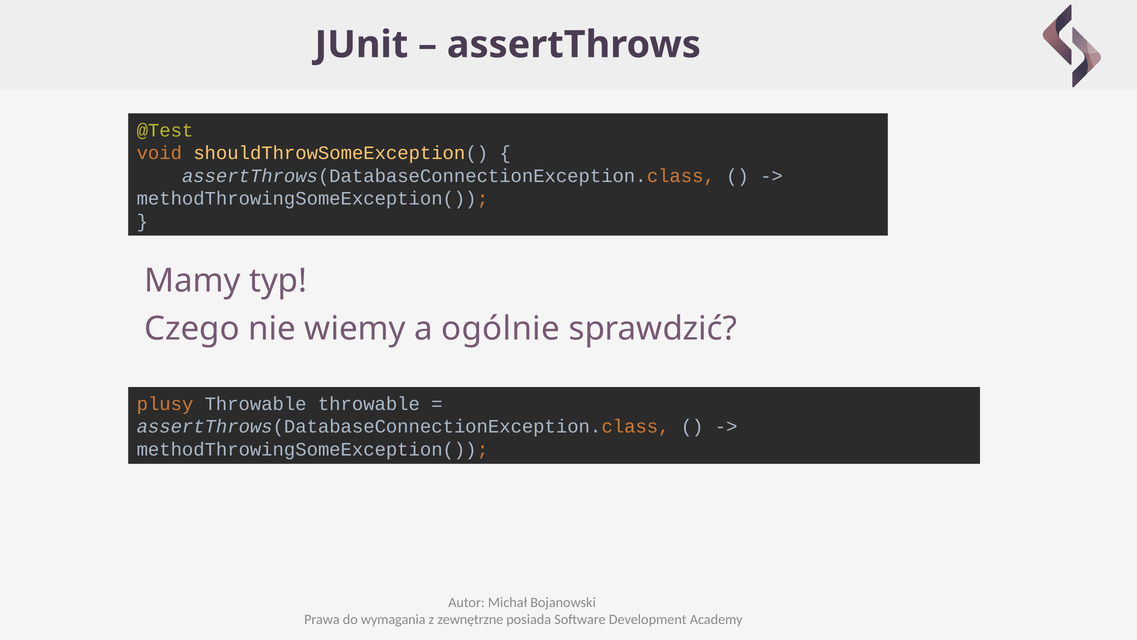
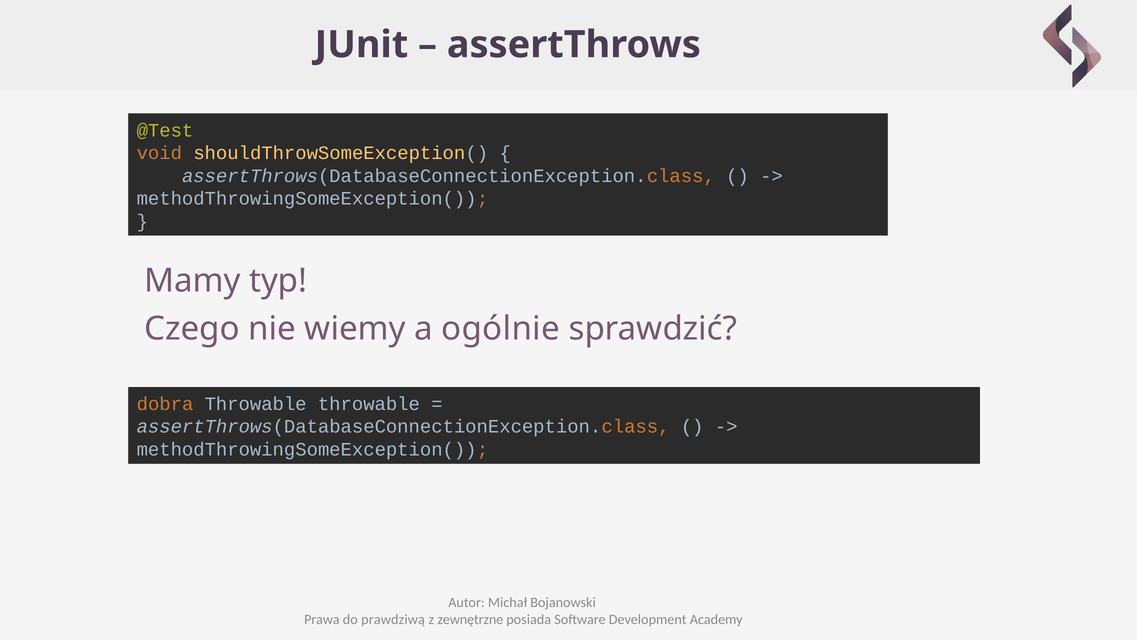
plusy: plusy -> dobra
wymagania: wymagania -> prawdziwą
